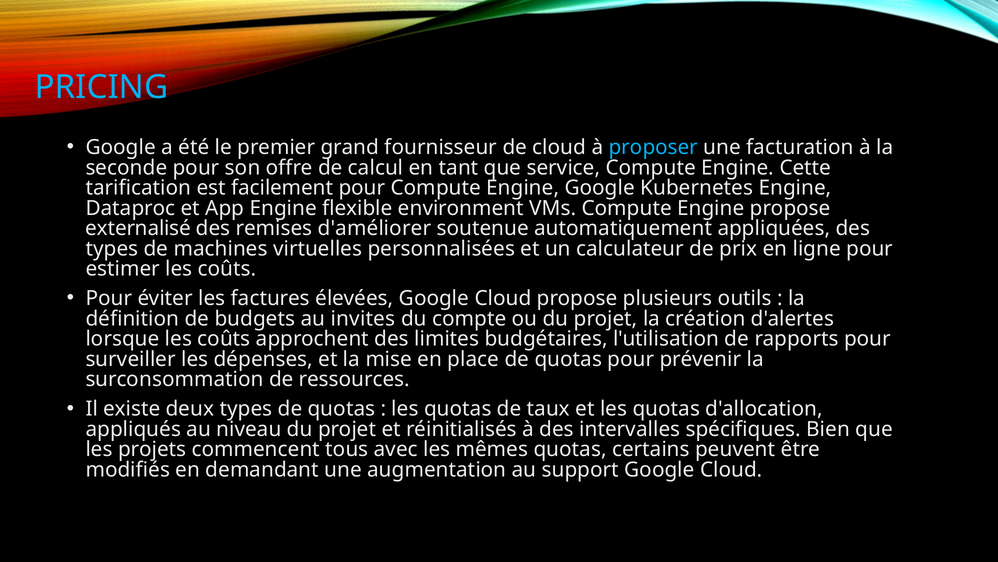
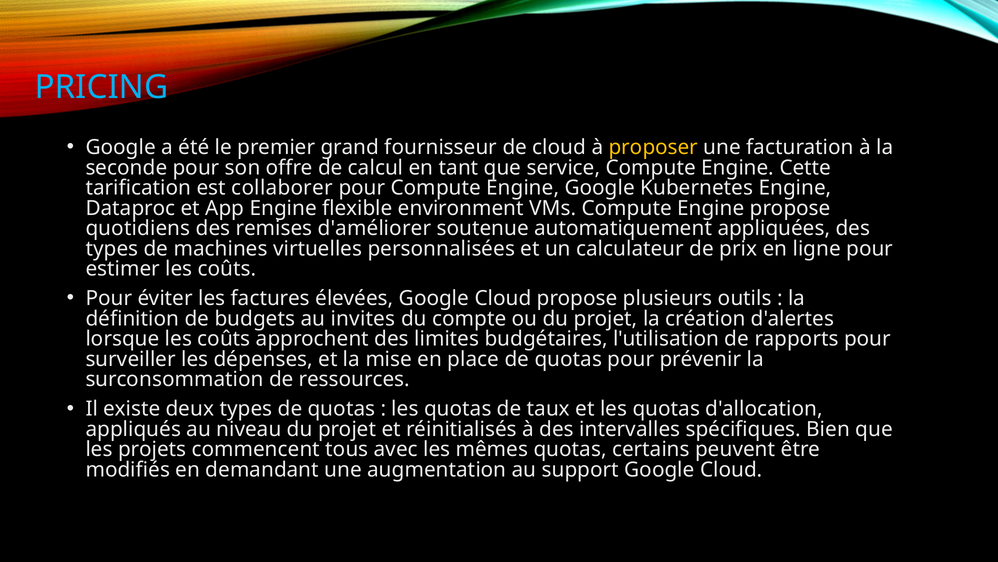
proposer colour: light blue -> yellow
facilement: facilement -> collaborer
externalisé: externalisé -> quotidiens
